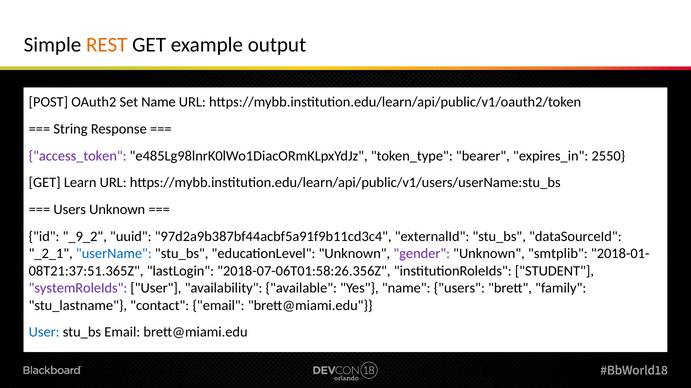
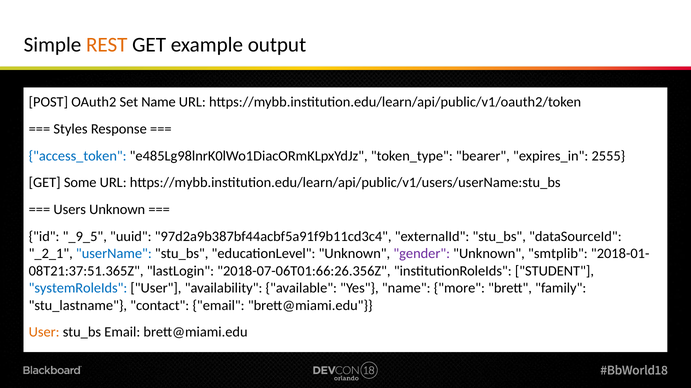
String: String -> Styles
access_token colour: purple -> blue
2550: 2550 -> 2555
Learn: Learn -> Some
_9_2: _9_2 -> _9_5
2018-07-06T01:58:26.356Z: 2018-07-06T01:58:26.356Z -> 2018-07-06T01:66:26.356Z
systemRoleIds colour: purple -> blue
name users: users -> more
User at (44, 333) colour: blue -> orange
